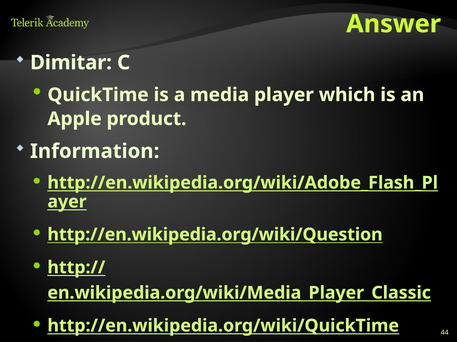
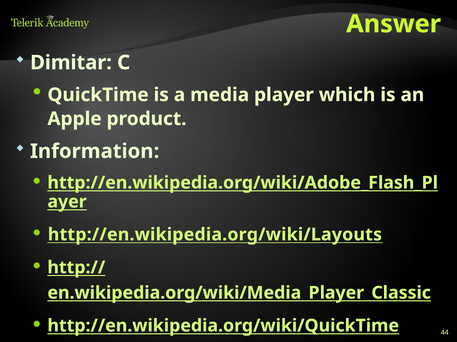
http://en.wikipedia.org/wiki/Question: http://en.wikipedia.org/wiki/Question -> http://en.wikipedia.org/wiki/Layouts
